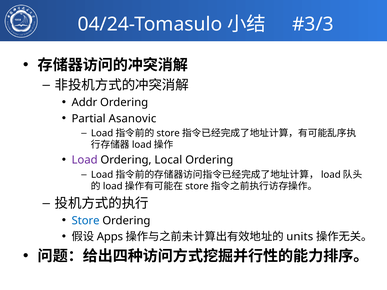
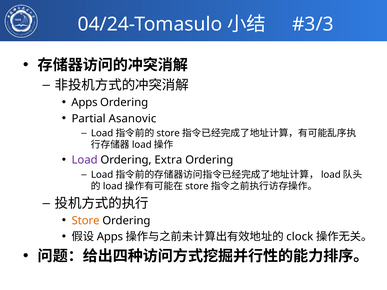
Addr at (84, 103): Addr -> Apps
Local: Local -> Extra
Store colour: blue -> orange
units: units -> clock
